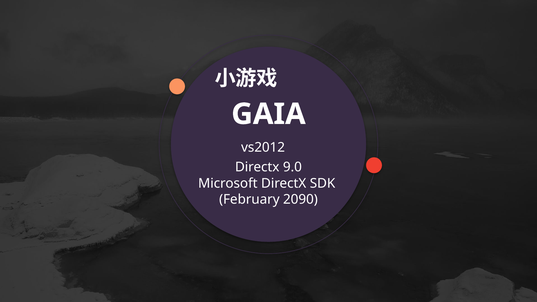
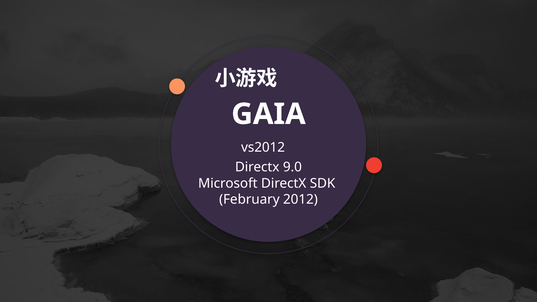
2090: 2090 -> 2012
